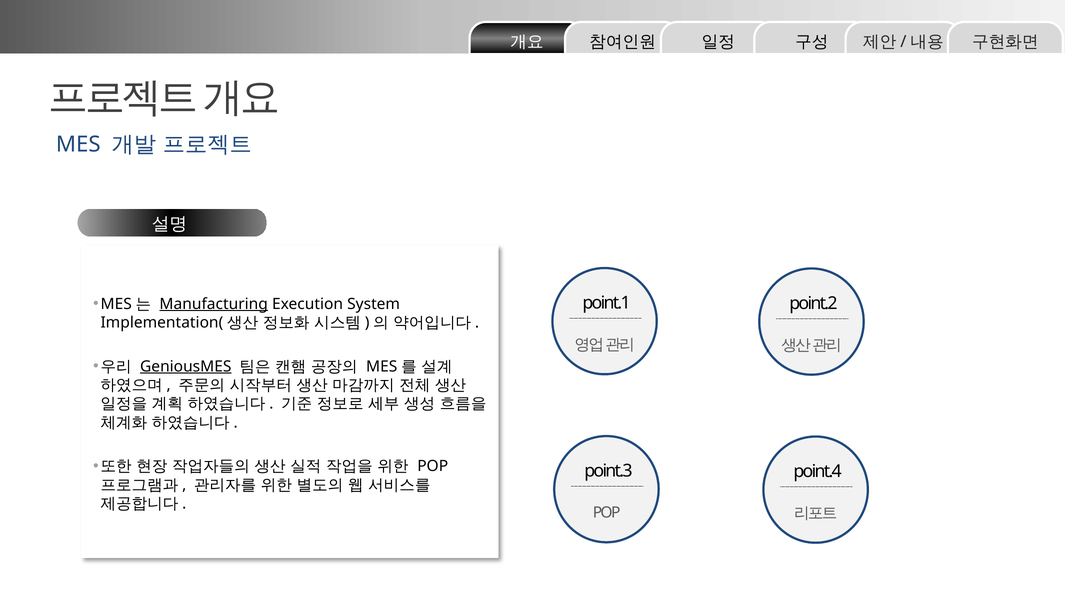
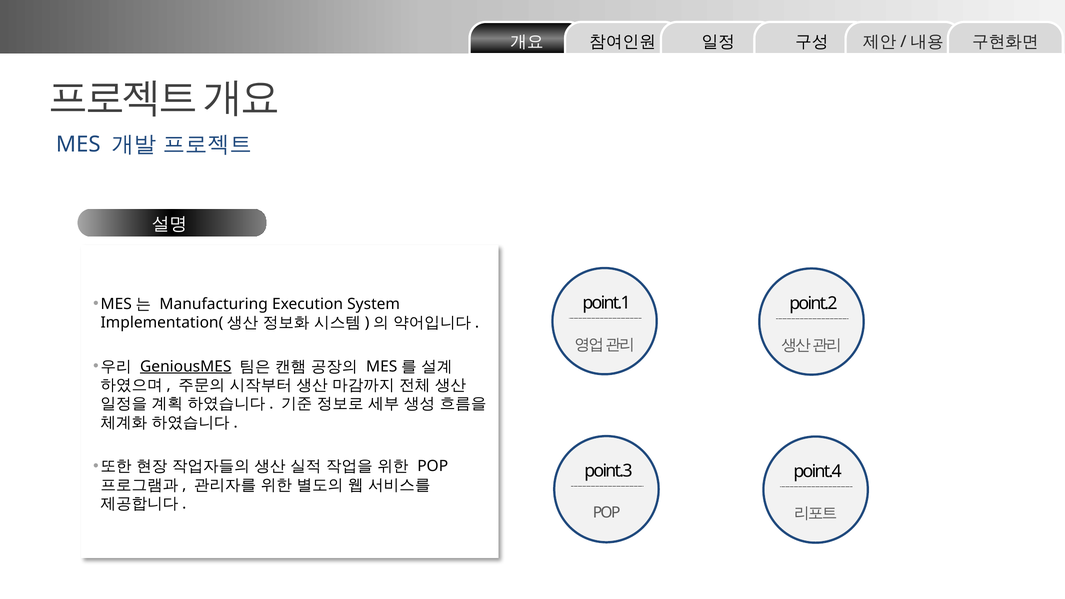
Manufacturing underline: present -> none
